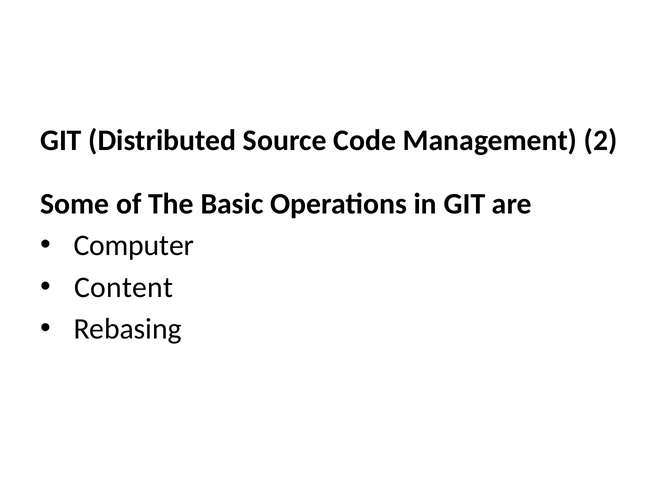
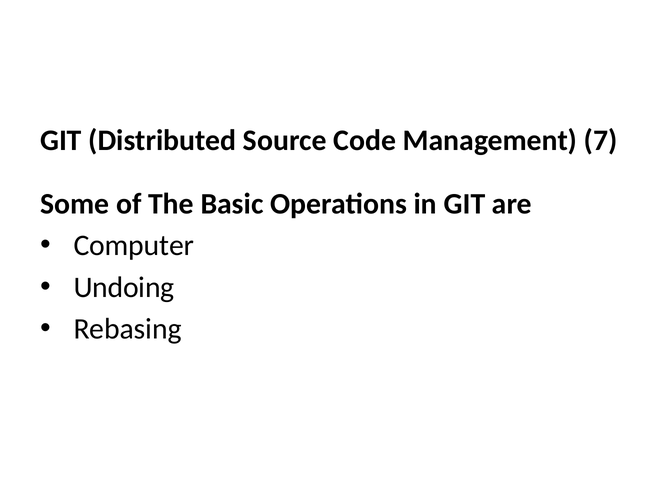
2: 2 -> 7
Content: Content -> Undoing
